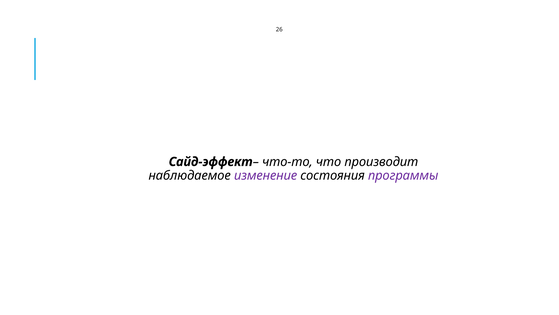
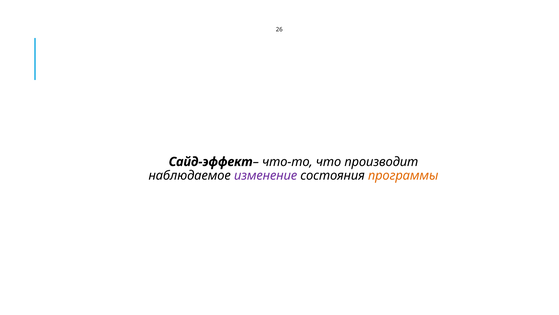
программы colour: purple -> orange
